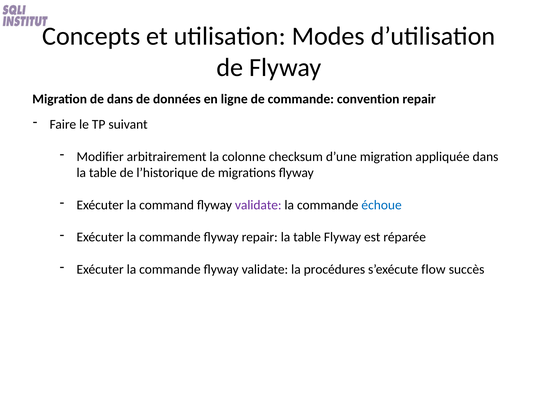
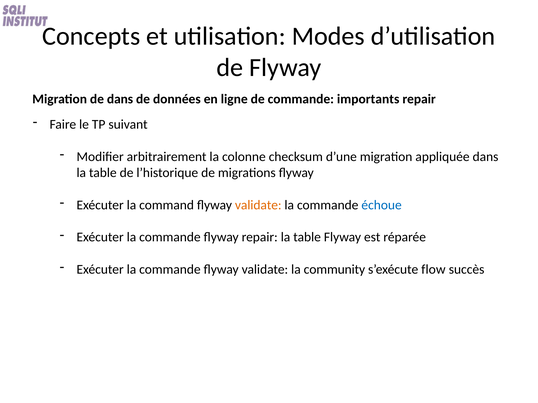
convention: convention -> importants
validate at (258, 205) colour: purple -> orange
procédures: procédures -> community
